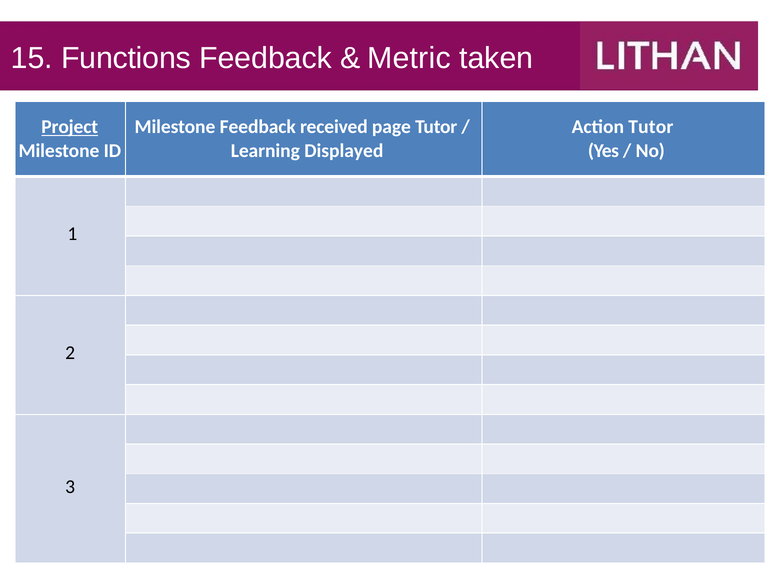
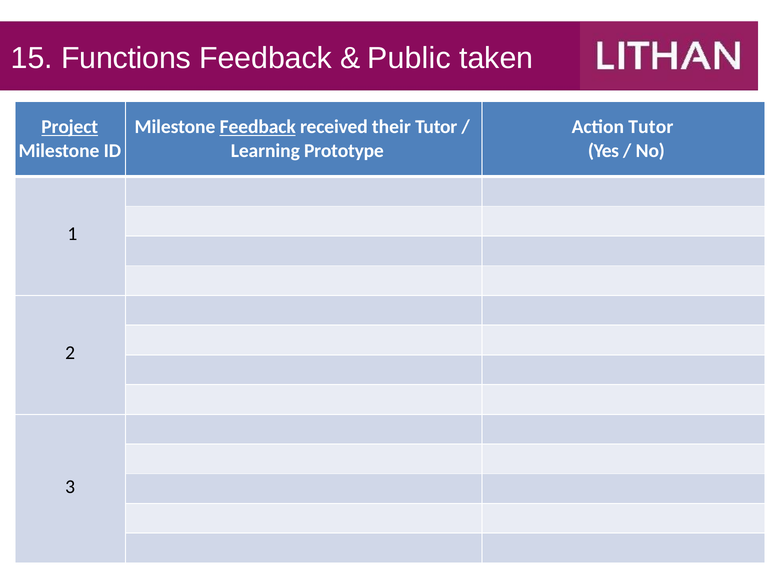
Metric: Metric -> Public
Feedback at (258, 127) underline: none -> present
page: page -> their
Displayed: Displayed -> Prototype
